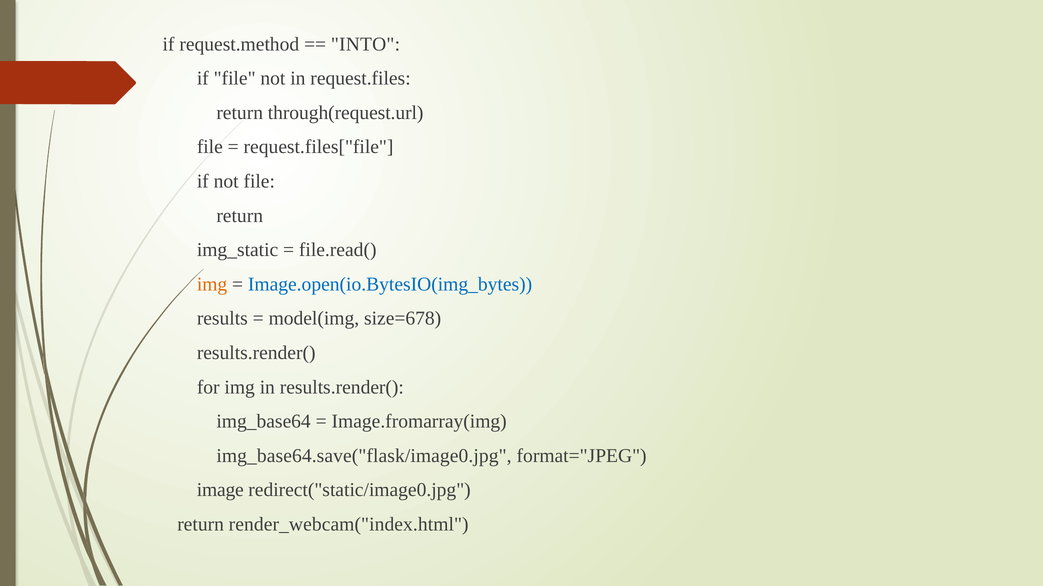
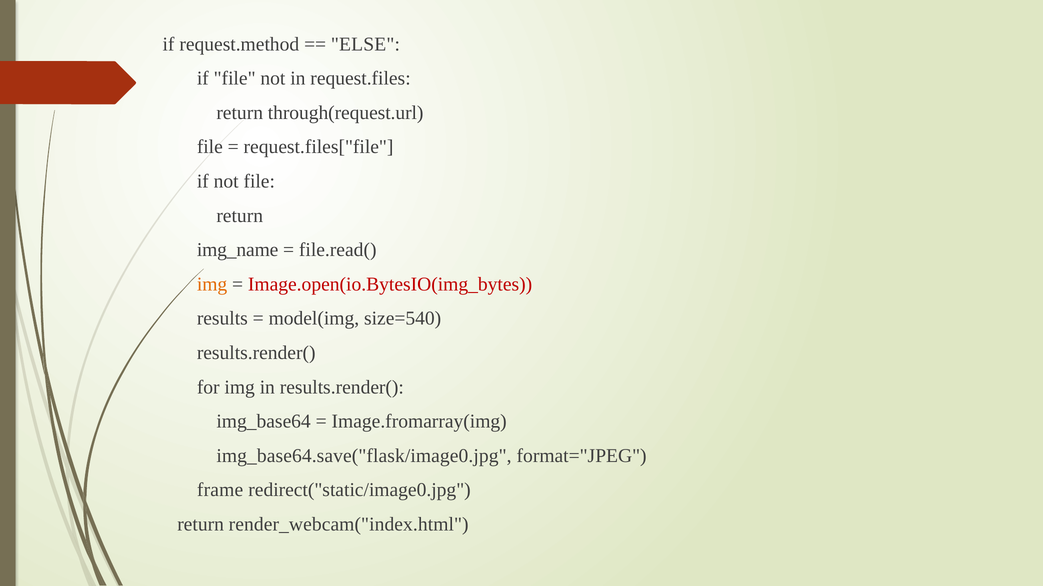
INTO: INTO -> ELSE
img_static: img_static -> img_name
Image.open(io.BytesIO(img_bytes colour: blue -> red
size=678: size=678 -> size=540
image: image -> frame
